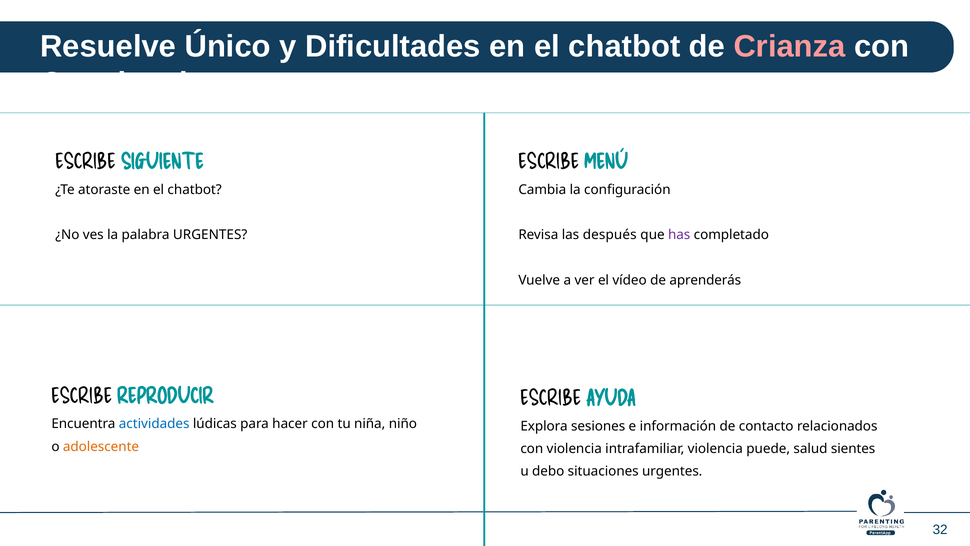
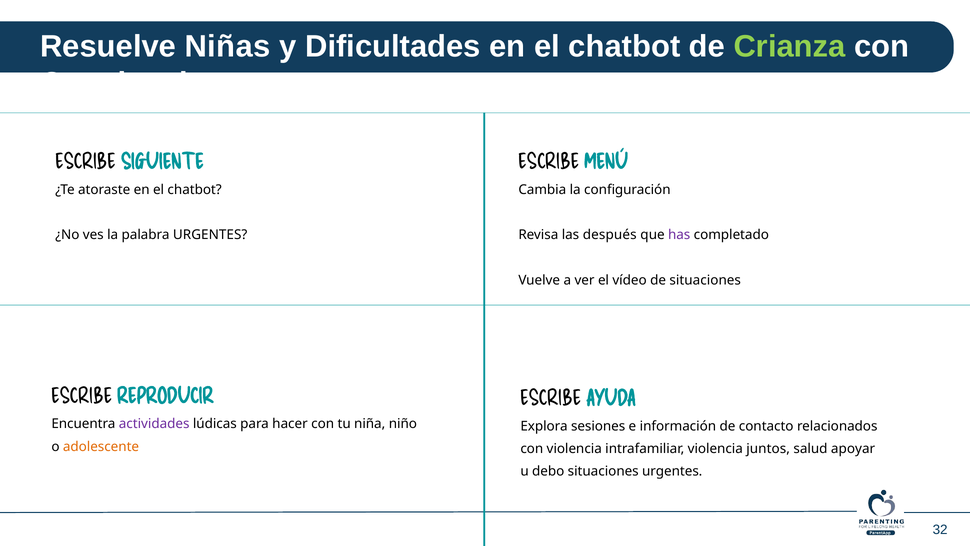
Único: Único -> Niñas
Crianza colour: pink -> light green
de aprenderás: aprenderás -> situaciones
actividades colour: blue -> purple
puede: puede -> juntos
sientes: sientes -> apoyar
